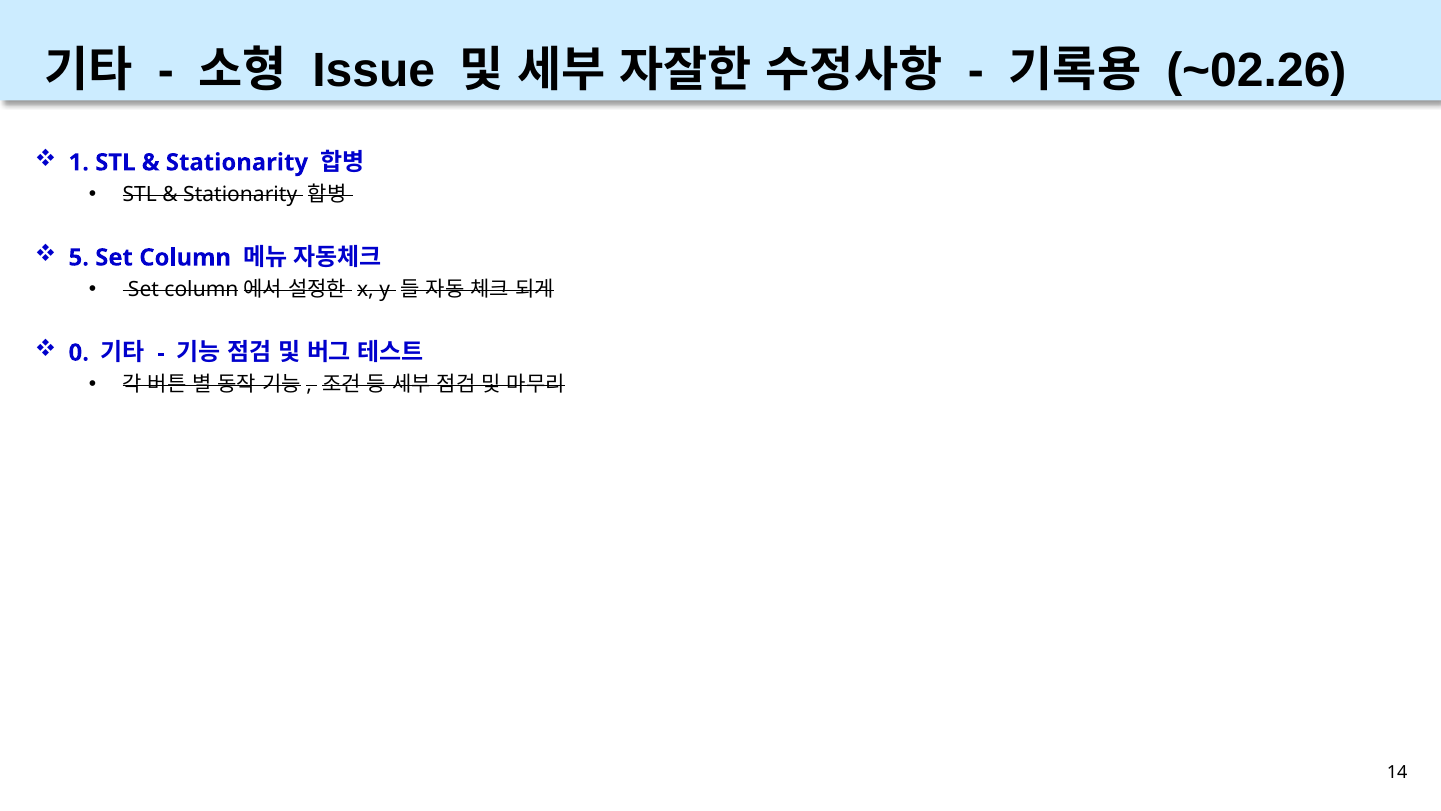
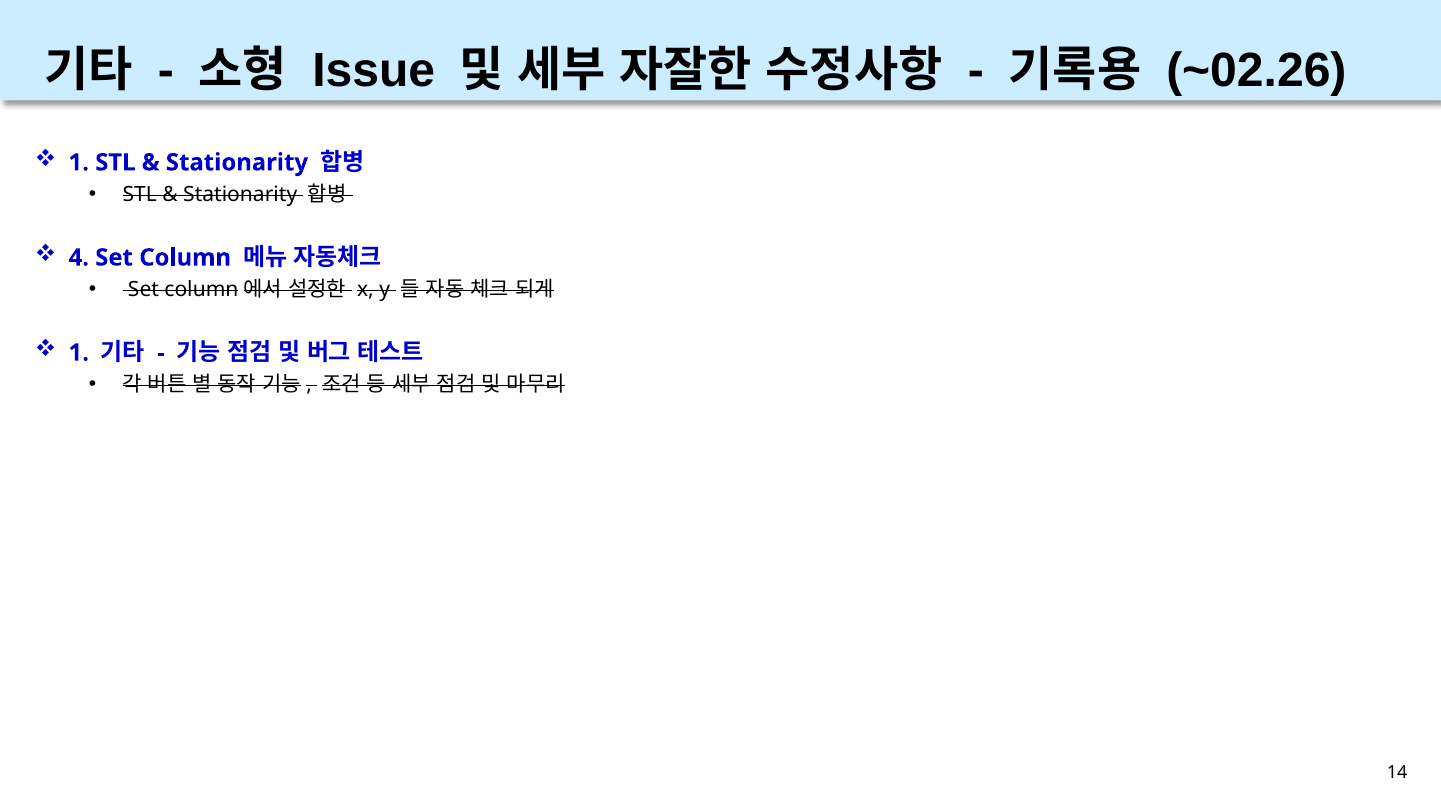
5: 5 -> 4
0 at (79, 353): 0 -> 1
